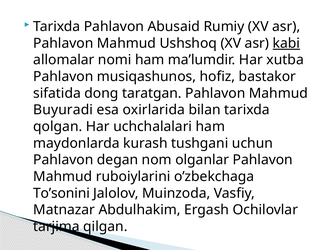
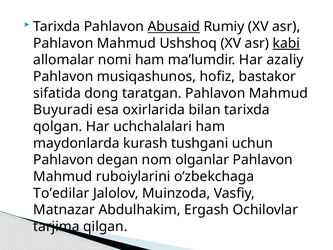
Abusaid underline: none -> present
xutba: xutba -> azaliy
To’sonini: To’sonini -> To’edilar
